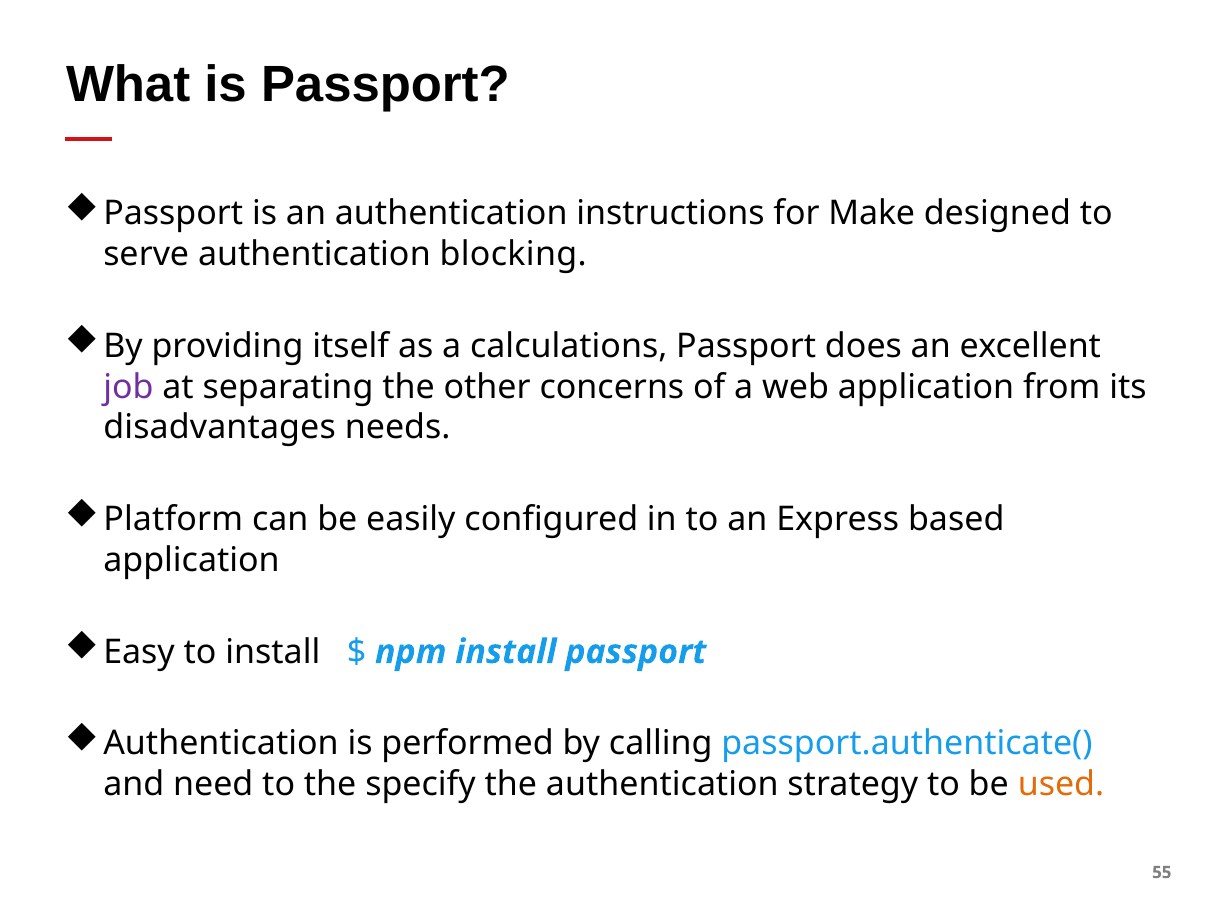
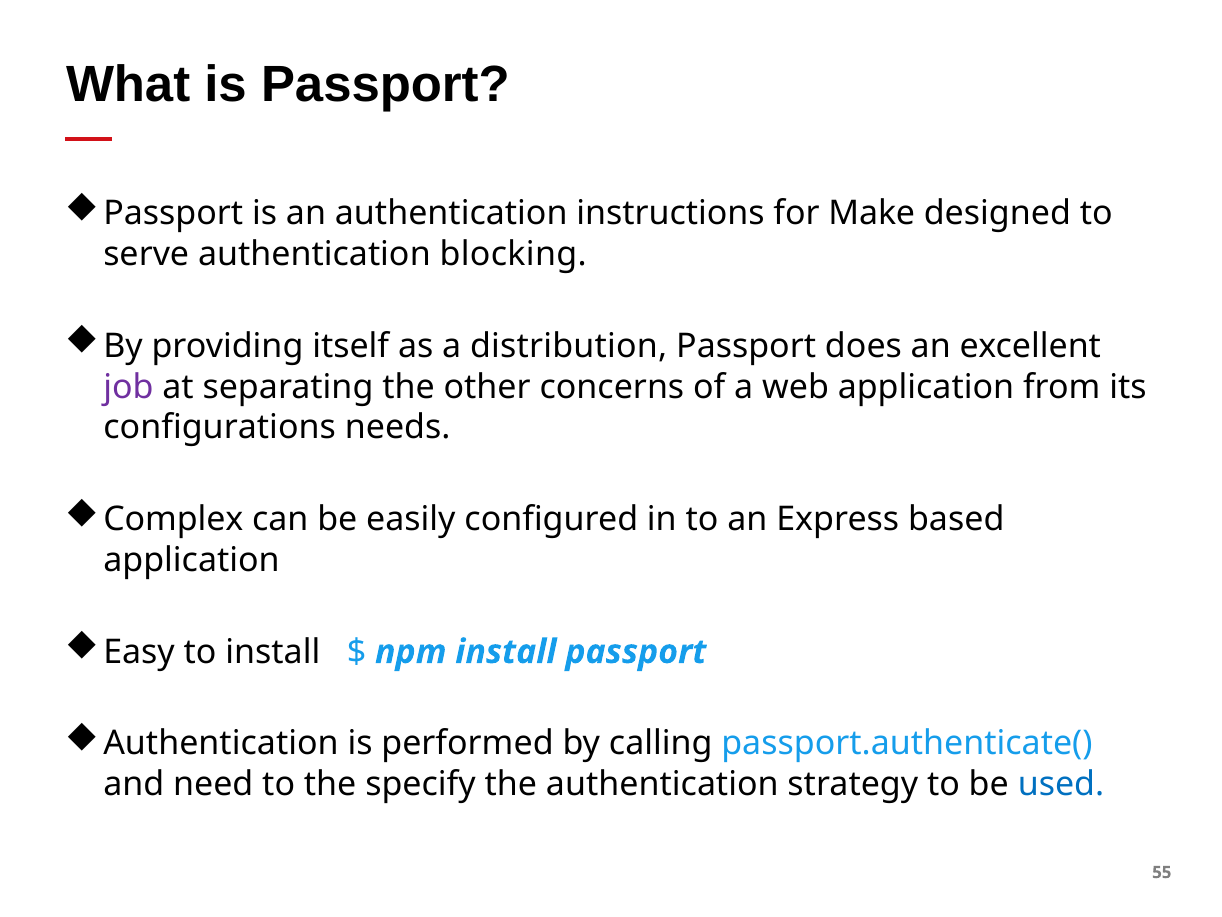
calculations: calculations -> distribution
disadvantages: disadvantages -> configurations
Platform: Platform -> Complex
used colour: orange -> blue
